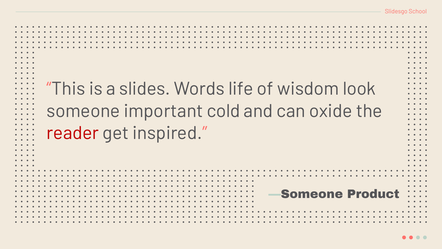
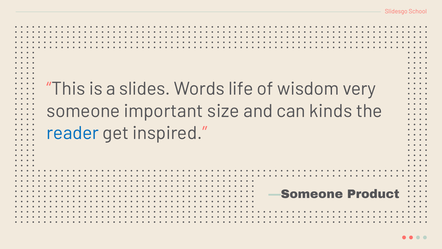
look: look -> very
cold: cold -> size
oxide: oxide -> kinds
reader colour: red -> blue
